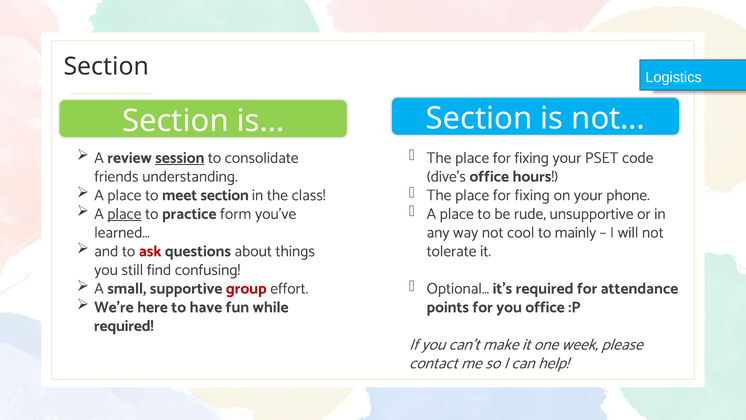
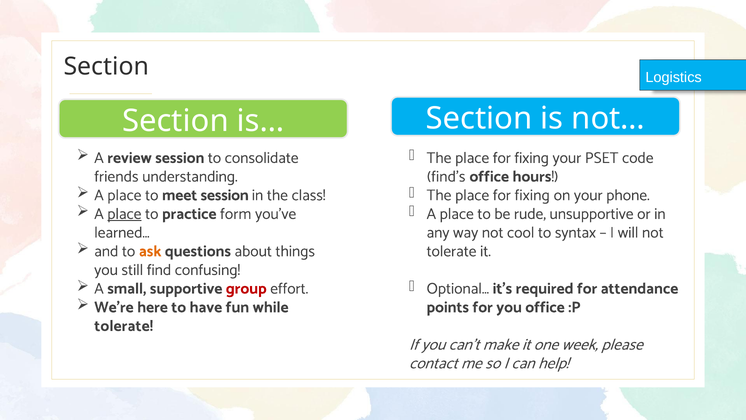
session at (180, 158) underline: present -> none
dive’s: dive’s -> find’s
meet section: section -> session
mainly: mainly -> syntax
ask colour: red -> orange
required at (124, 326): required -> tolerate
